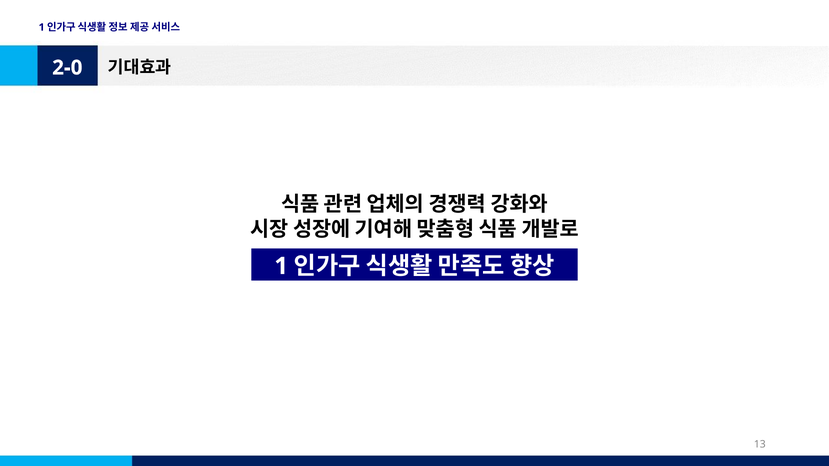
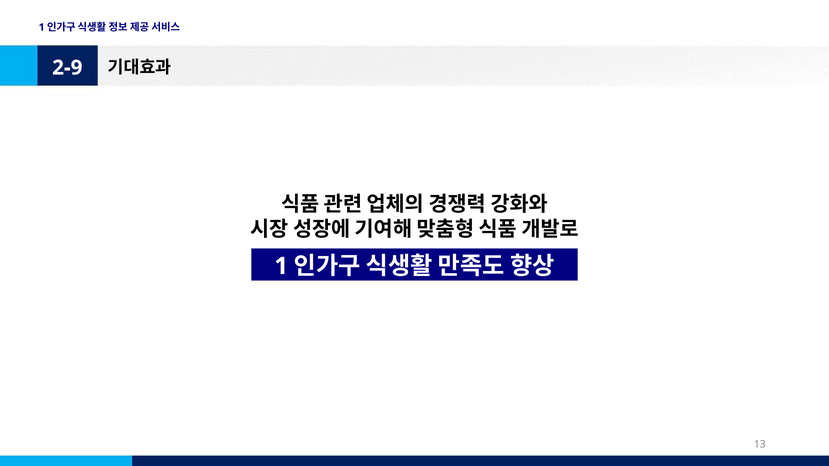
2-0: 2-0 -> 2-9
